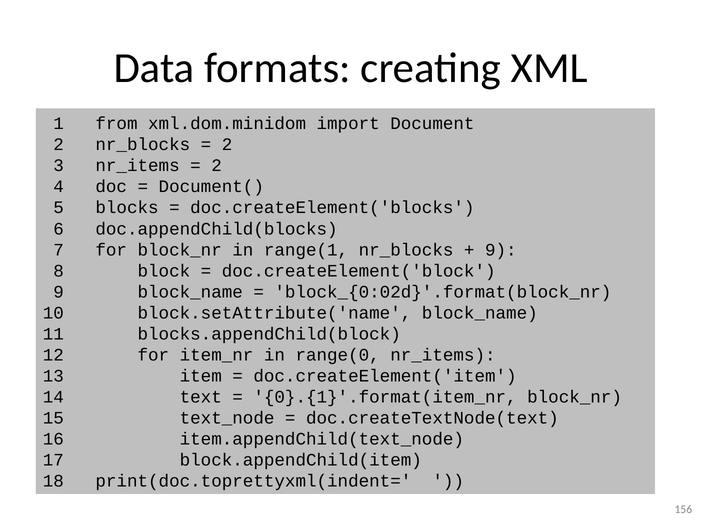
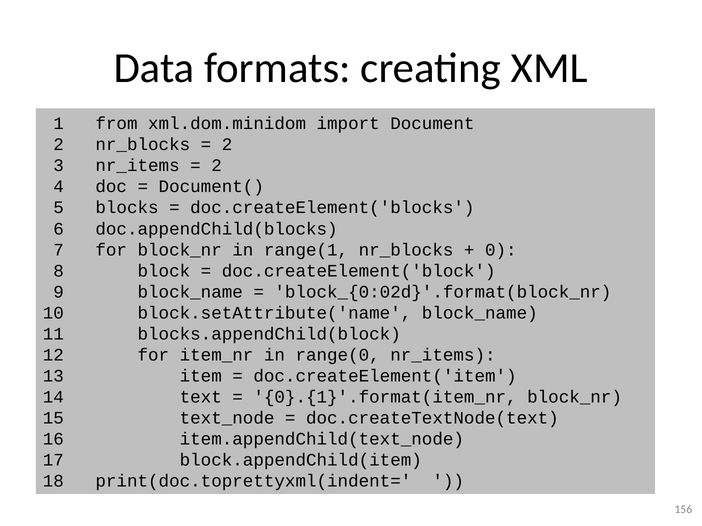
9 at (501, 250): 9 -> 0
